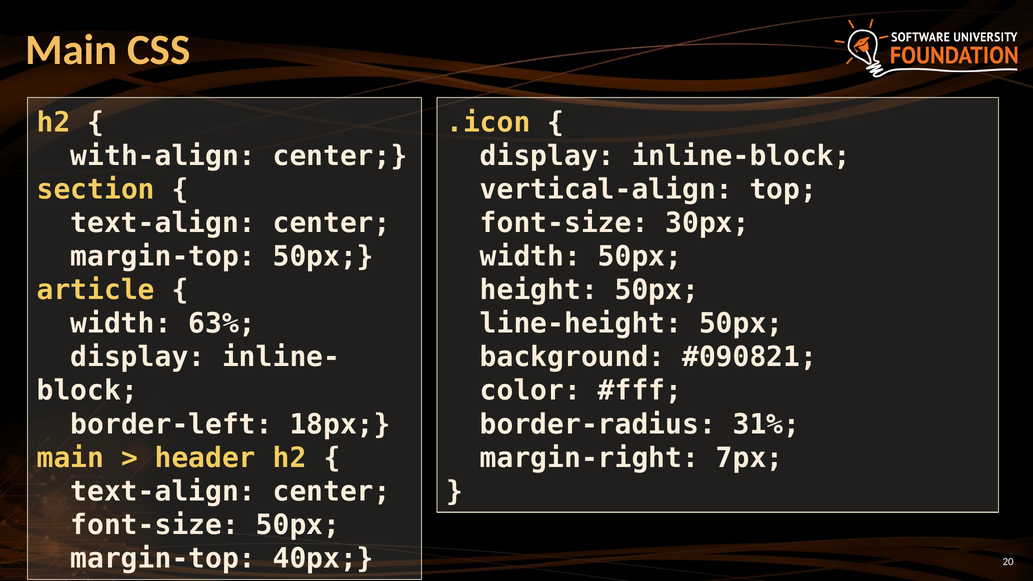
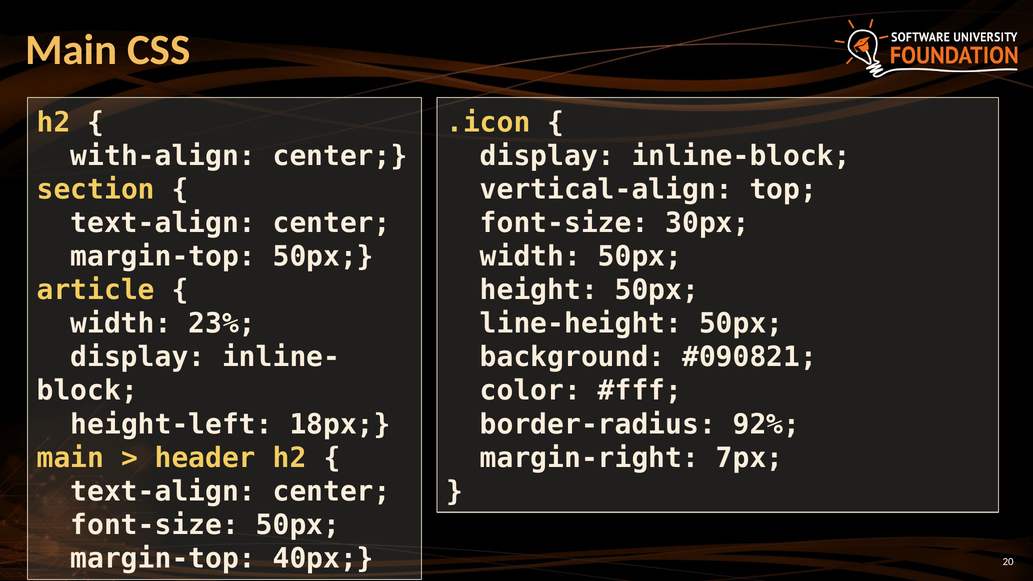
63%: 63% -> 23%
border-left: border-left -> height-left
31%: 31% -> 92%
